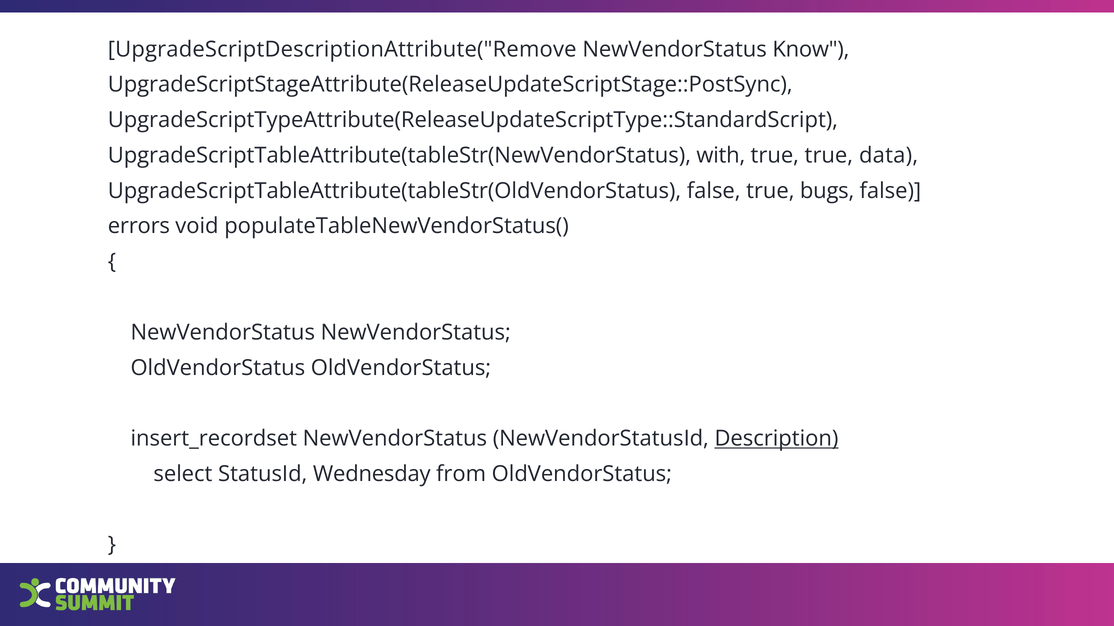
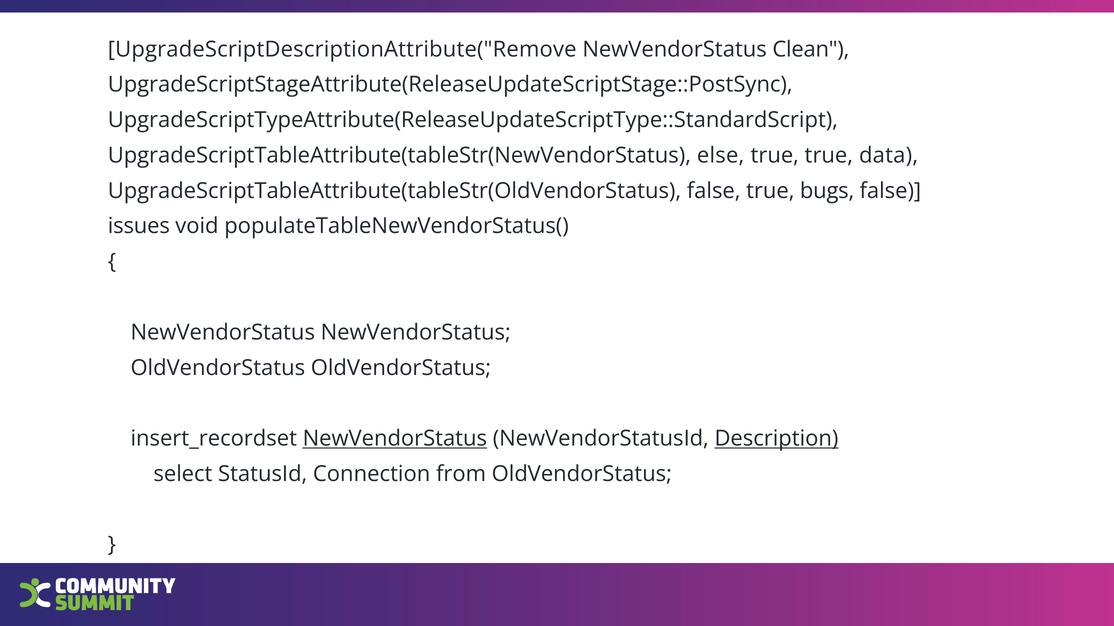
Know: Know -> Clean
with: with -> else
errors: errors -> issues
NewVendorStatus at (395, 439) underline: none -> present
Wednesday: Wednesday -> Connection
